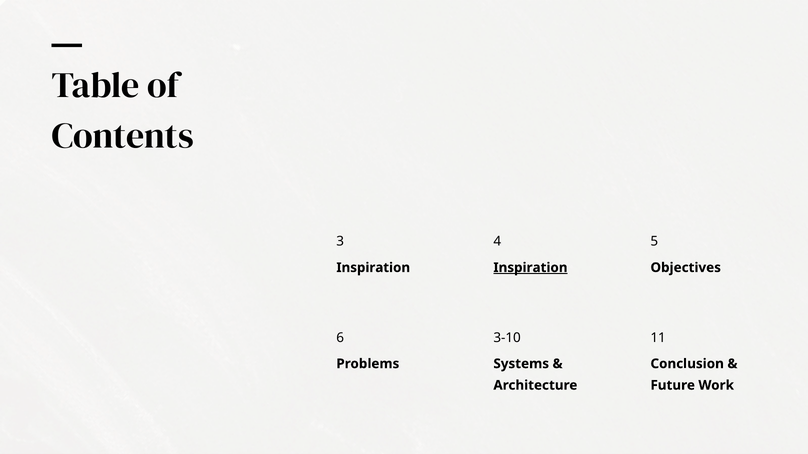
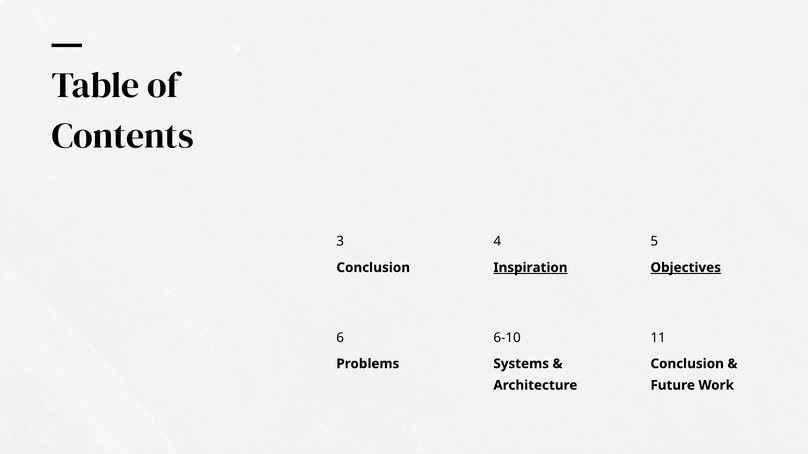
Inspiration at (373, 268): Inspiration -> Conclusion
Objectives underline: none -> present
3-10: 3-10 -> 6-10
